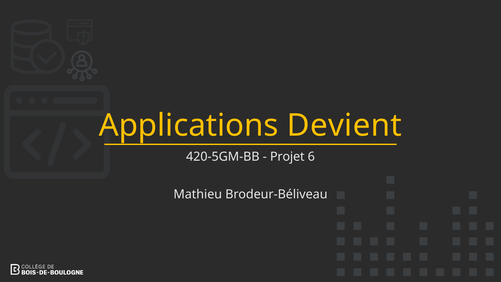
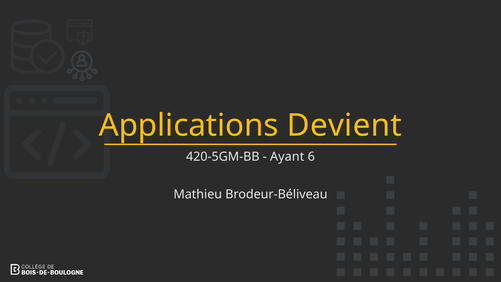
Projet: Projet -> Ayant
